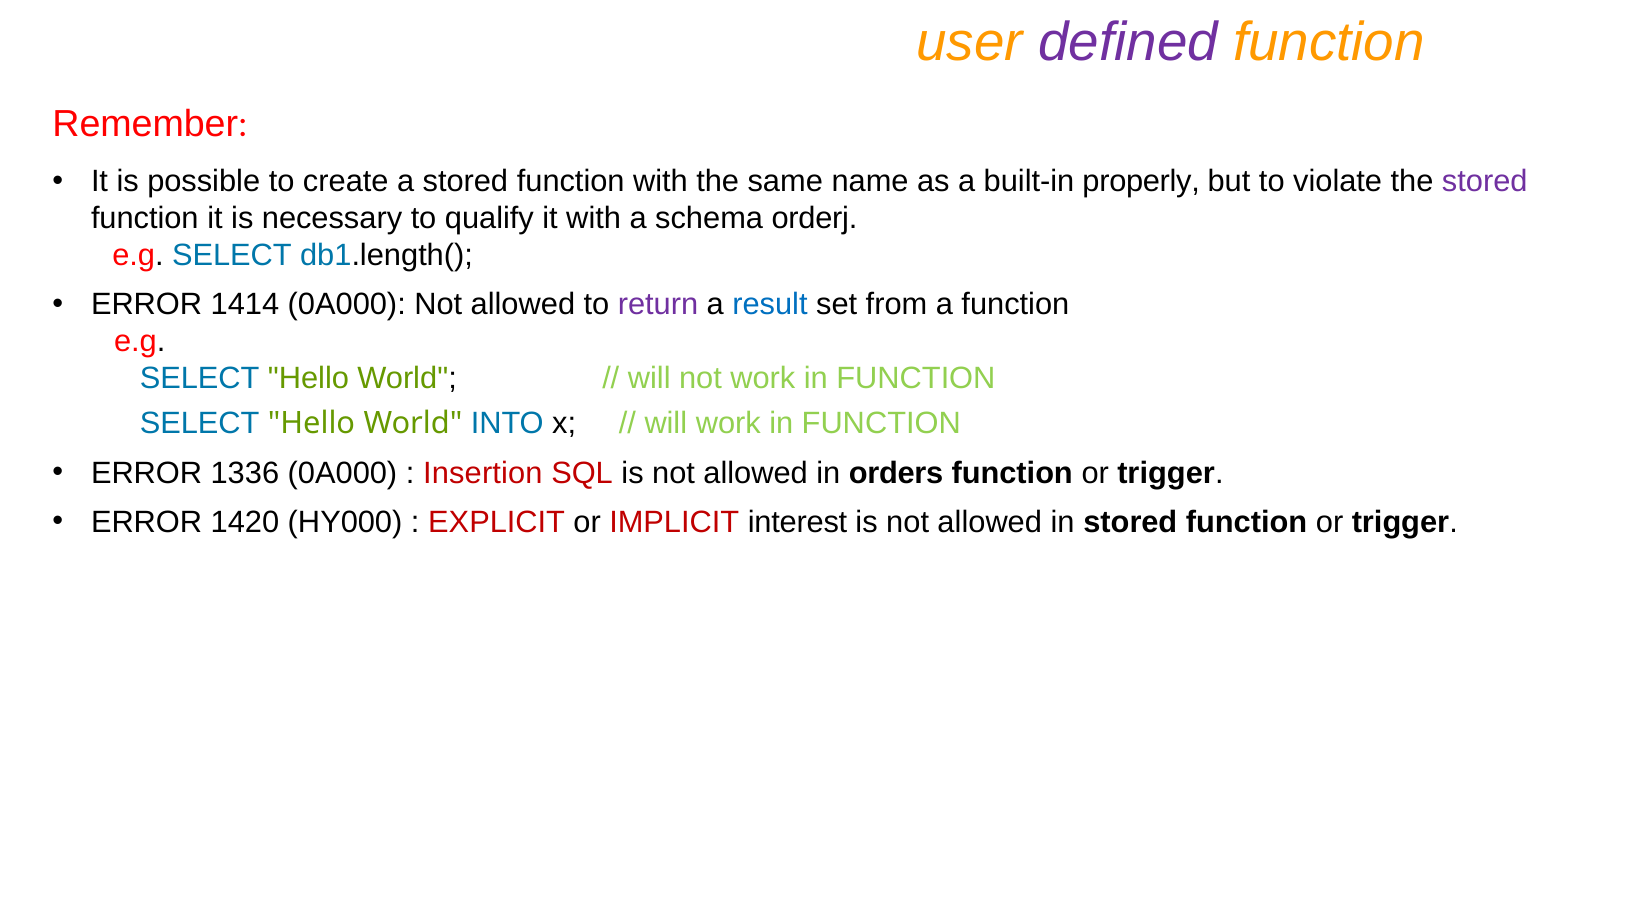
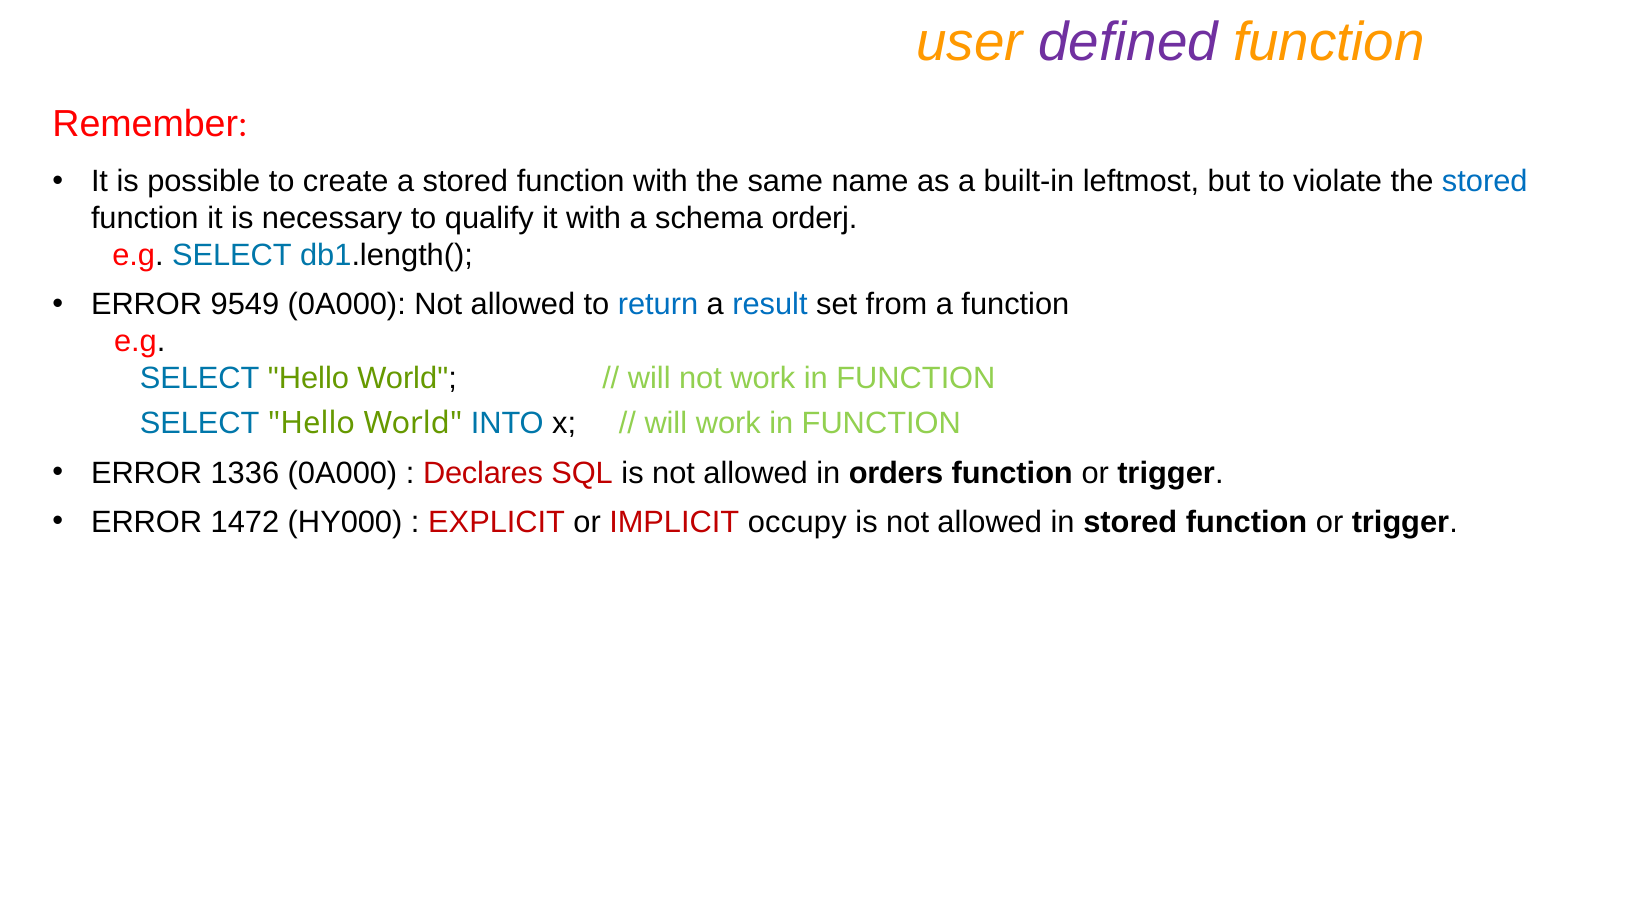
properly: properly -> leftmost
stored at (1485, 182) colour: purple -> blue
1414: 1414 -> 9549
return colour: purple -> blue
Insertion: Insertion -> Declares
1420: 1420 -> 1472
interest: interest -> occupy
